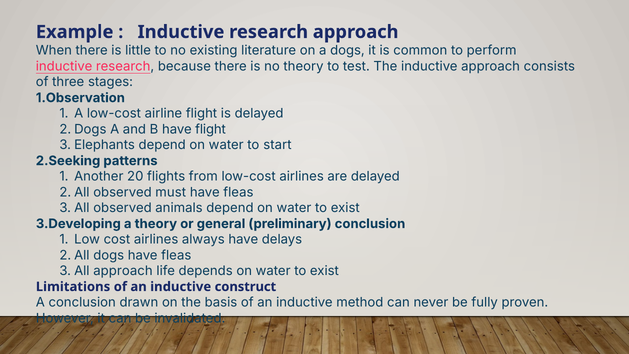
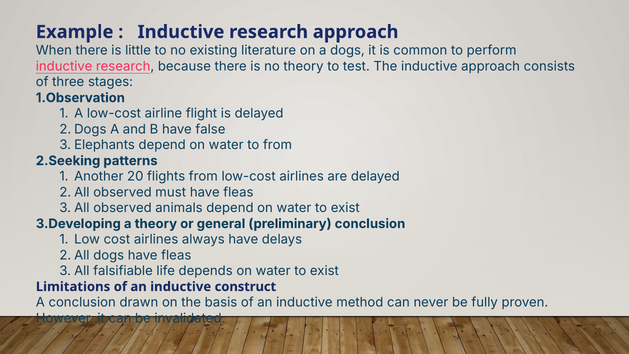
have flight: flight -> false
to start: start -> from
approach at (123, 271): approach -> falsifiable
